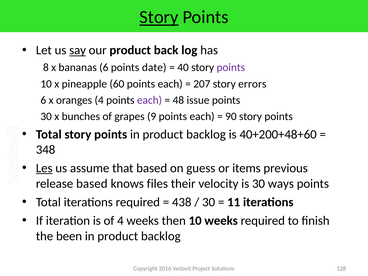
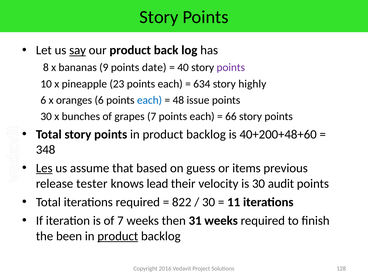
Story at (159, 17) underline: present -> none
bananas 6: 6 -> 9
60: 60 -> 23
207: 207 -> 634
errors: errors -> highly
oranges 4: 4 -> 6
each at (150, 100) colour: purple -> blue
grapes 9: 9 -> 7
90: 90 -> 66
release based: based -> tester
files: files -> lead
ways: ways -> audit
438: 438 -> 822
of 4: 4 -> 7
then 10: 10 -> 31
product at (118, 236) underline: none -> present
